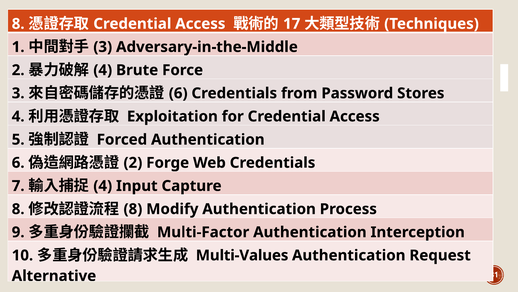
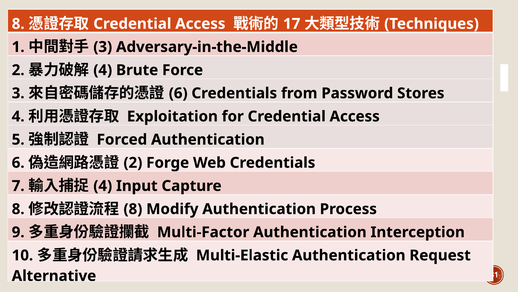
Multi-Values: Multi-Values -> Multi-Elastic
